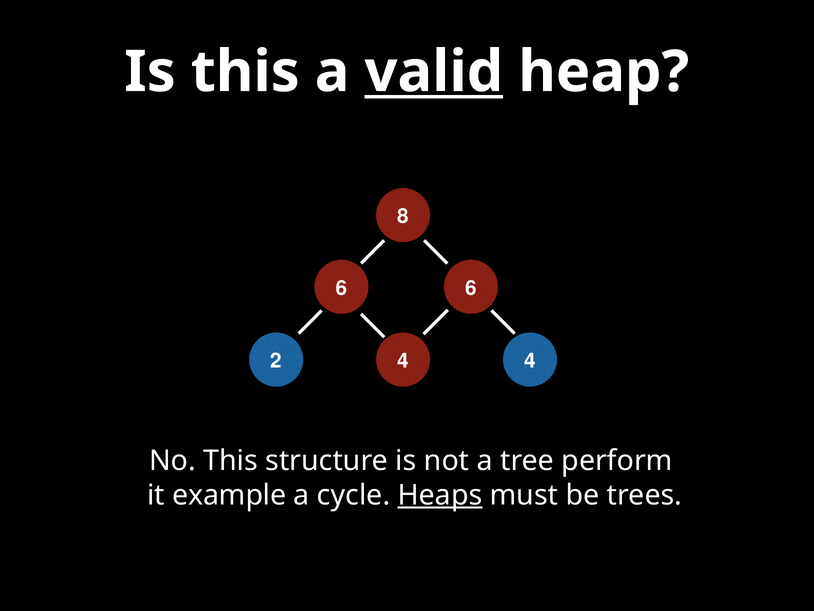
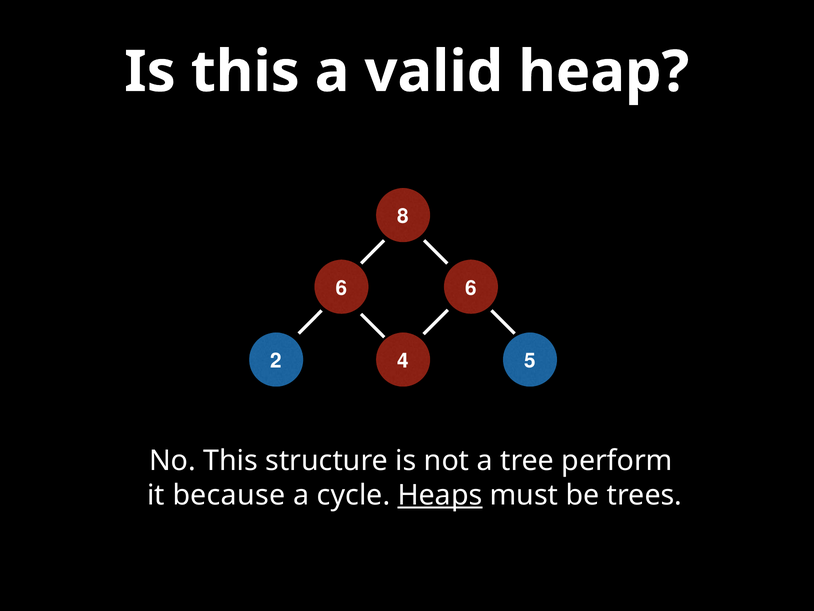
valid underline: present -> none
4 4: 4 -> 5
example: example -> because
